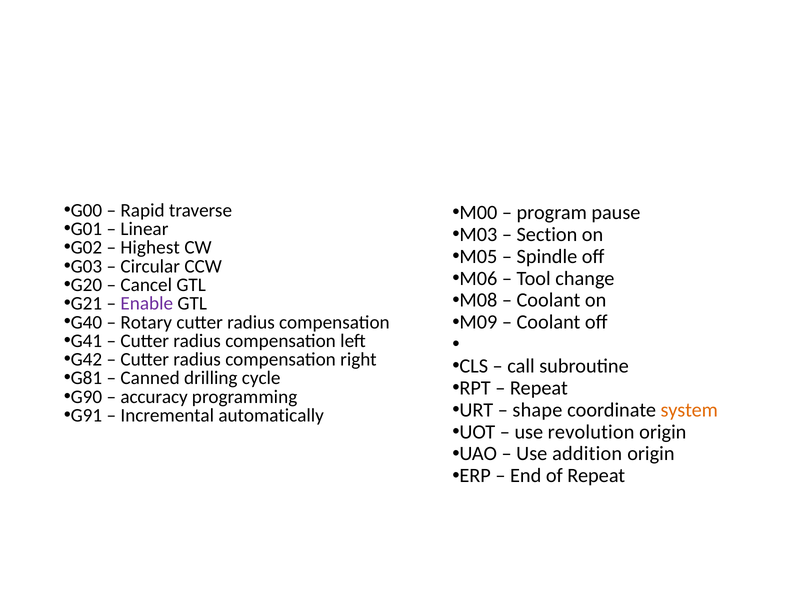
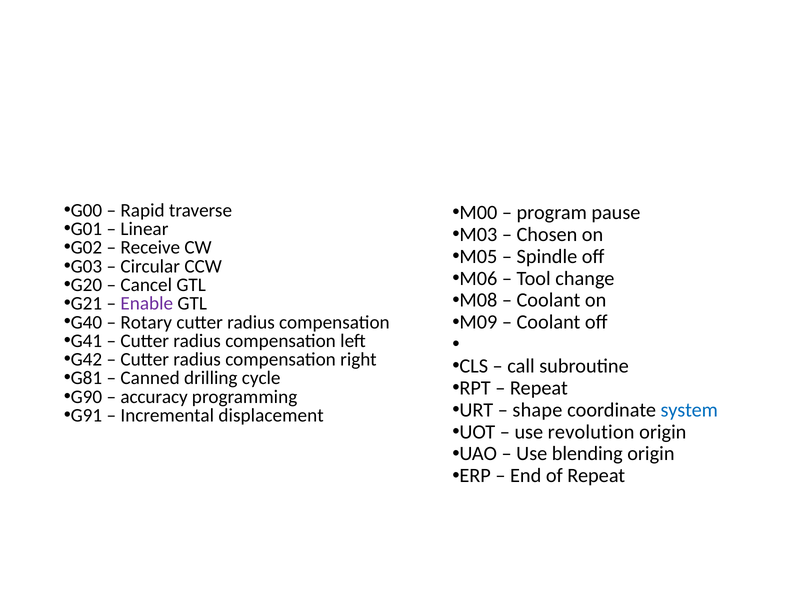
Section: Section -> Chosen
Highest: Highest -> Receive
system colour: orange -> blue
automatically: automatically -> displacement
addition: addition -> blending
